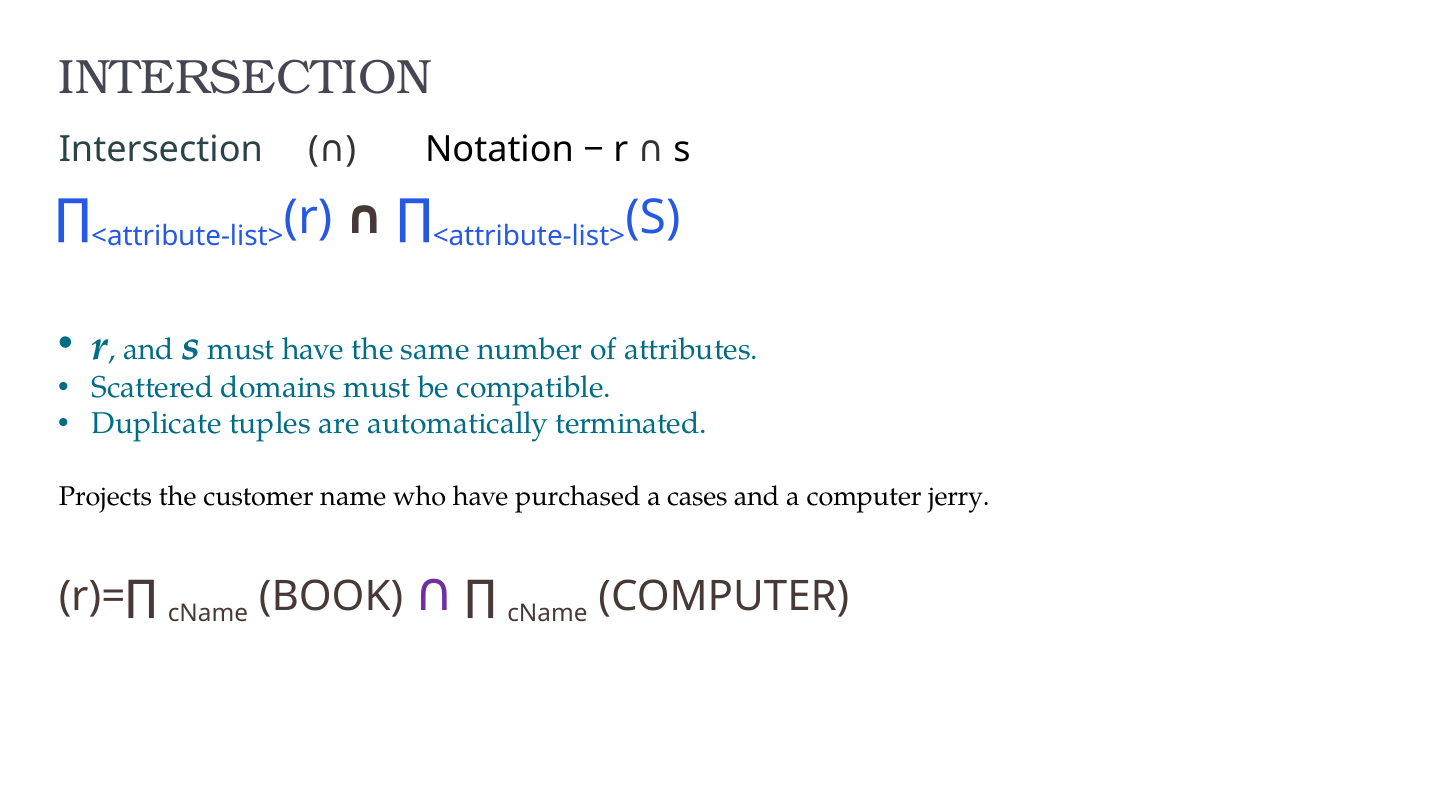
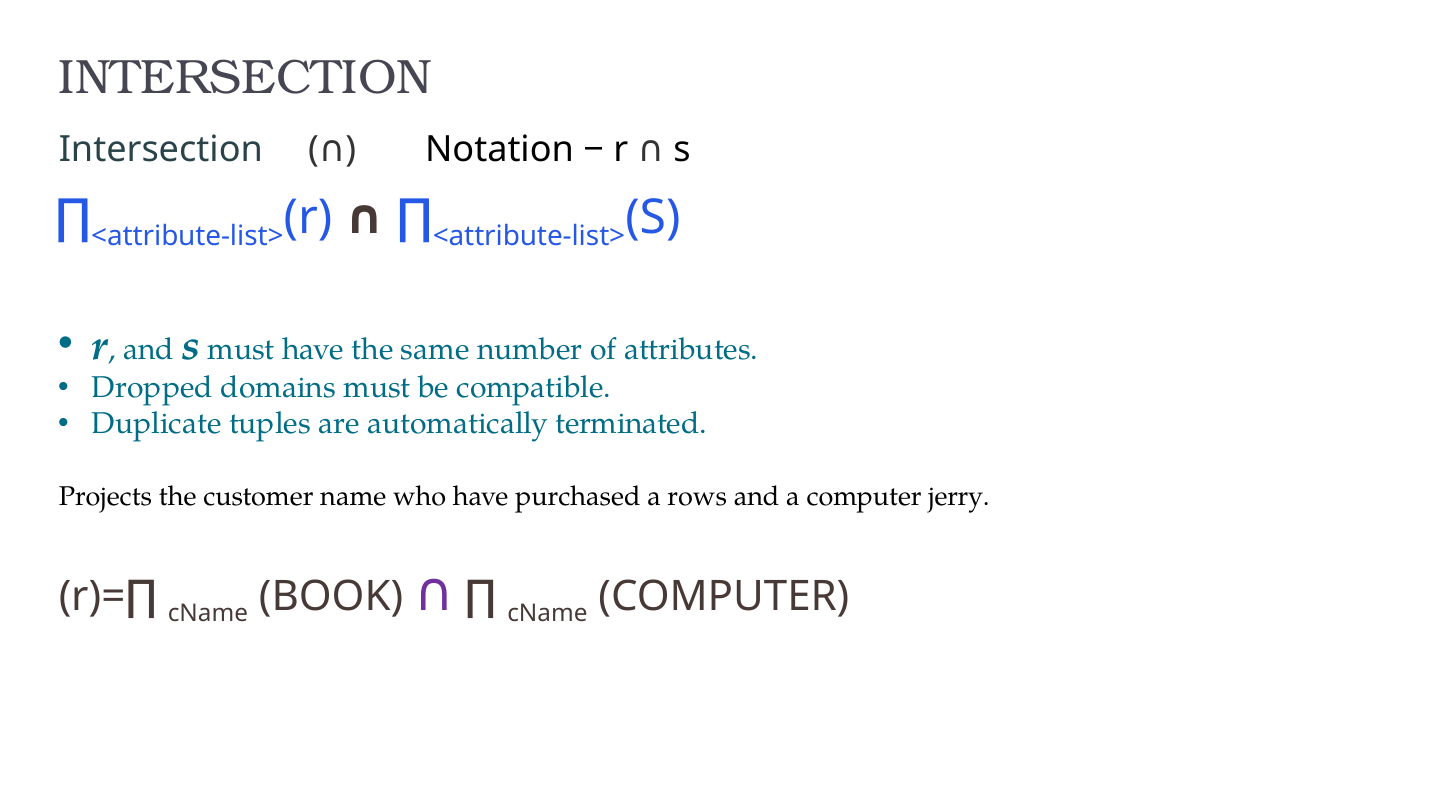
Scattered: Scattered -> Dropped
cases: cases -> rows
